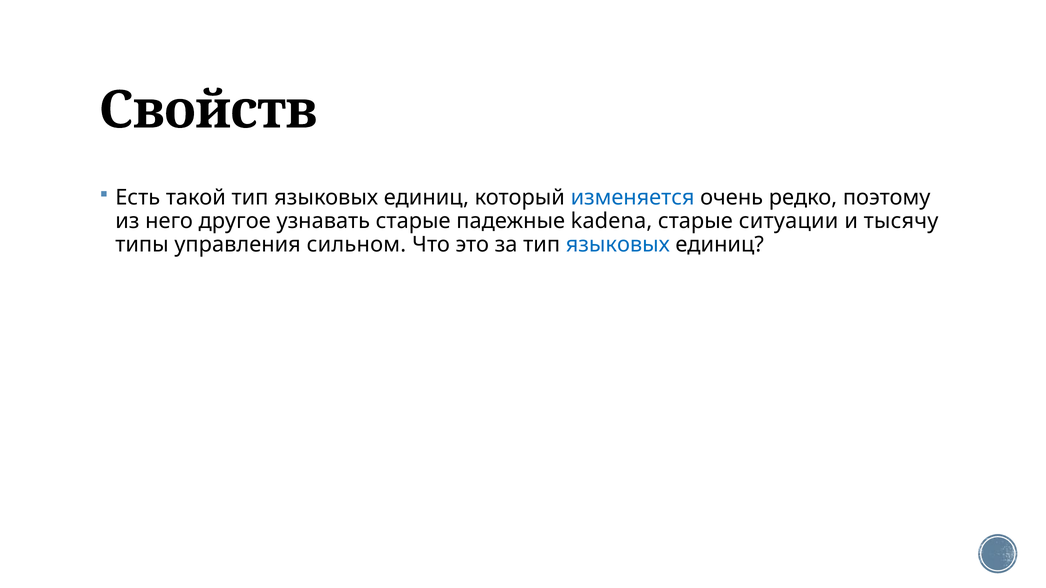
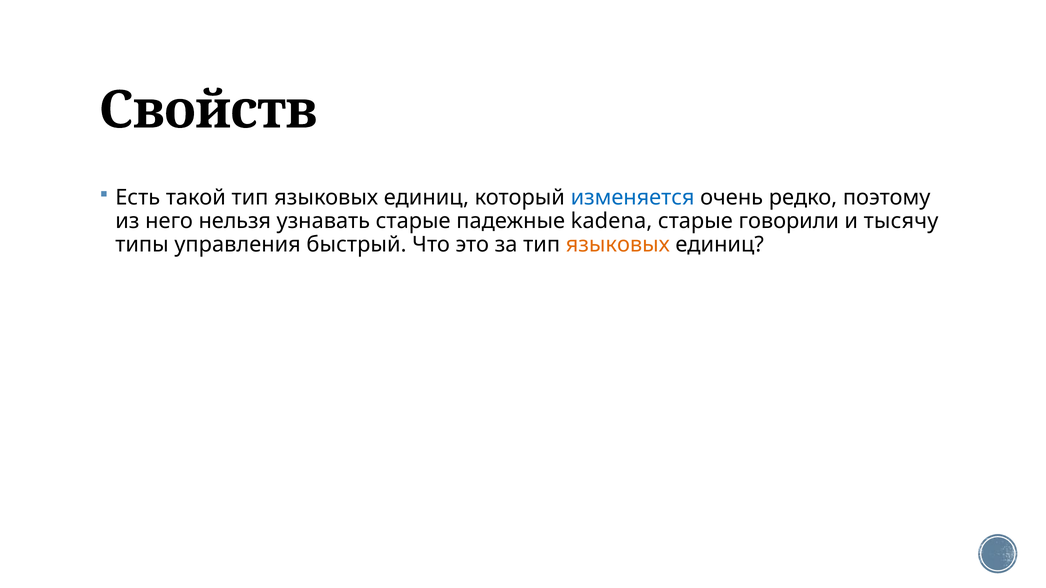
другое: другое -> нельзя
ситуации: ситуации -> говорили
сильном: сильном -> быстрый
языковых at (618, 245) colour: blue -> orange
